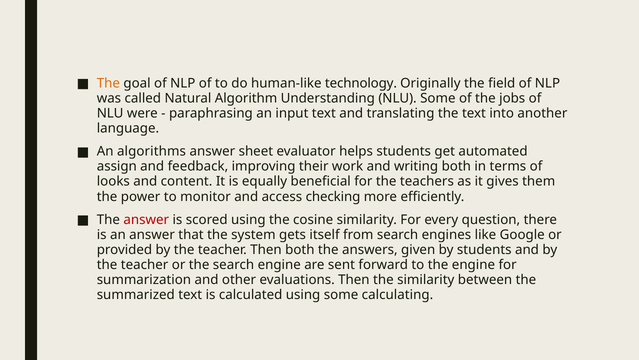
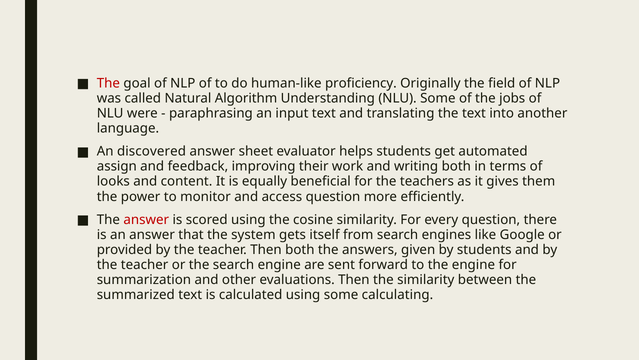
The at (108, 83) colour: orange -> red
technology: technology -> proficiency
algorithms: algorithms -> discovered
access checking: checking -> question
